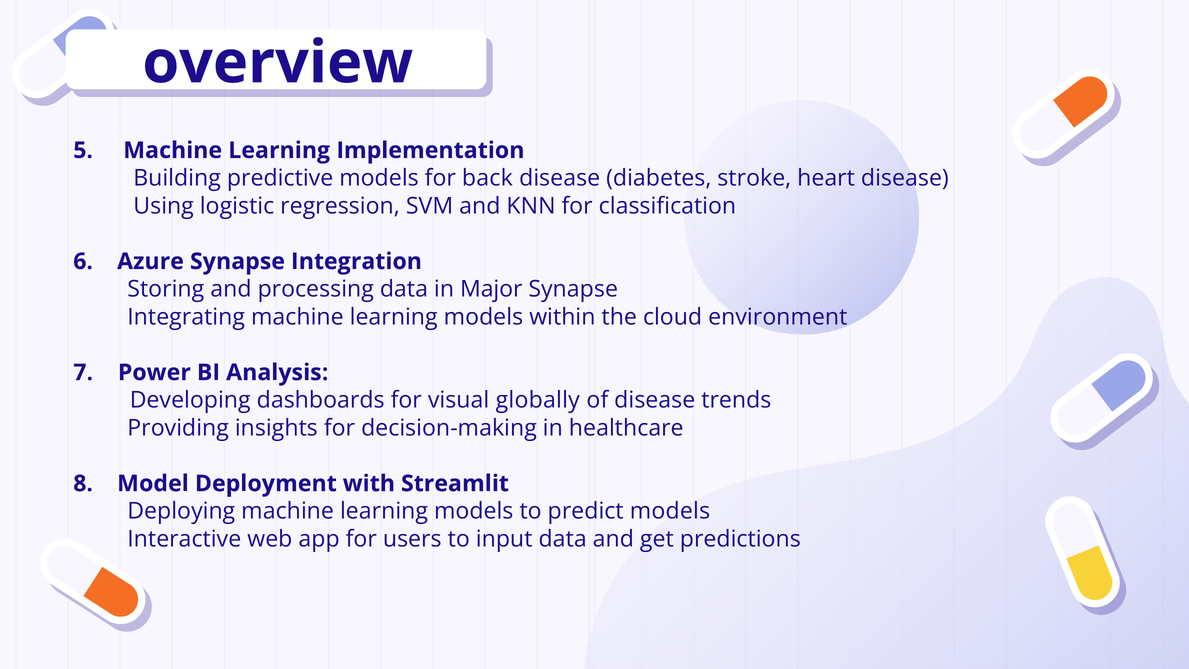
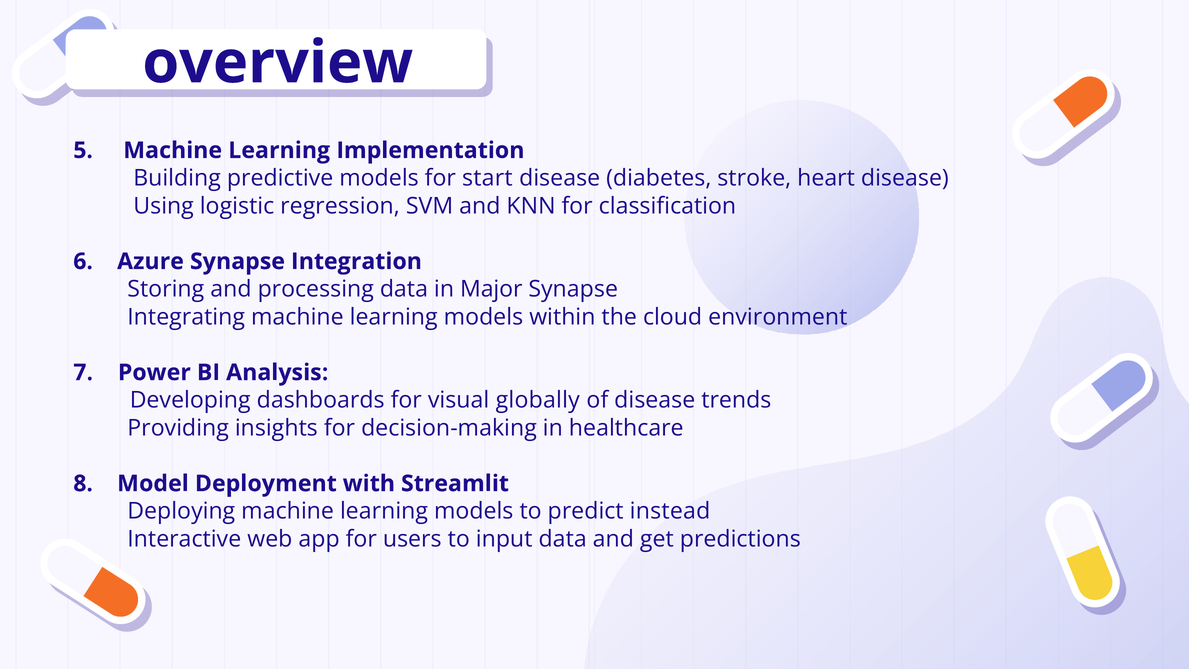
back: back -> start
predict models: models -> instead
